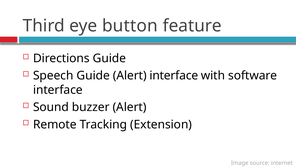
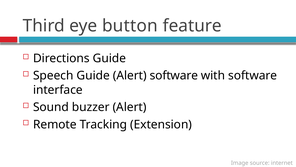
Alert interface: interface -> software
